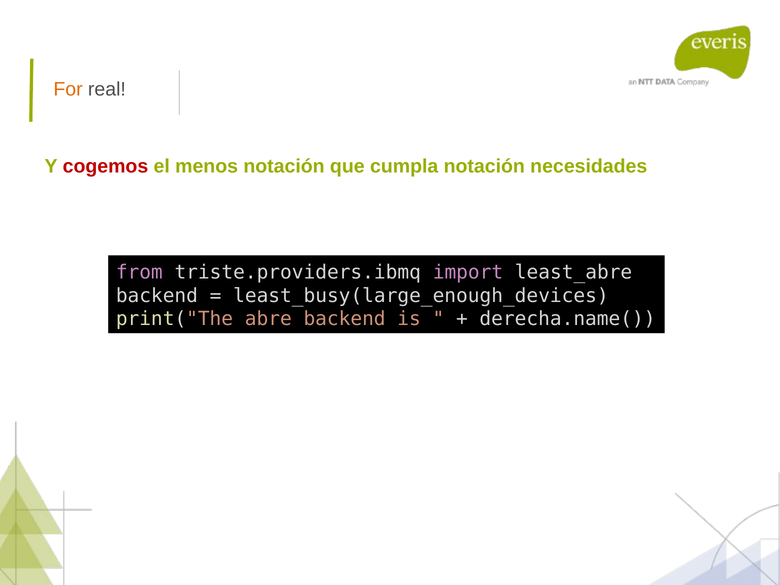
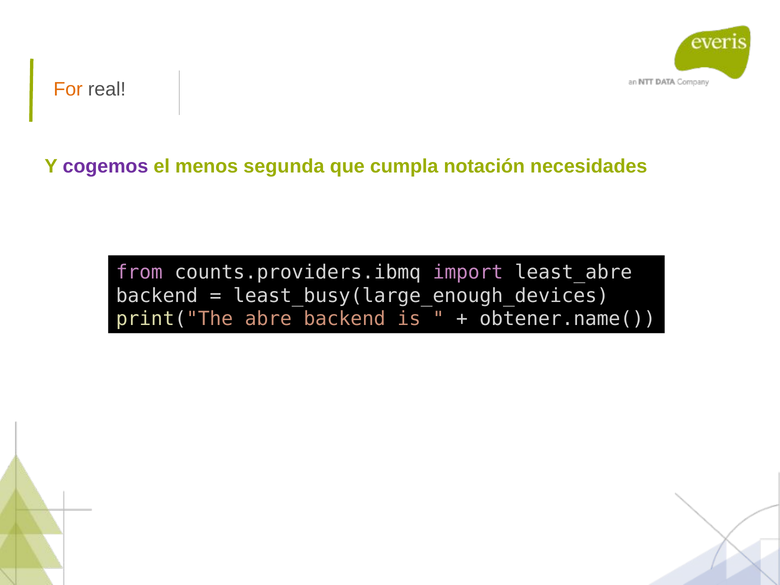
cogemos colour: red -> purple
menos notación: notación -> segunda
triste.providers.ibmq: triste.providers.ibmq -> counts.providers.ibmq
derecha.name(: derecha.name( -> obtener.name(
